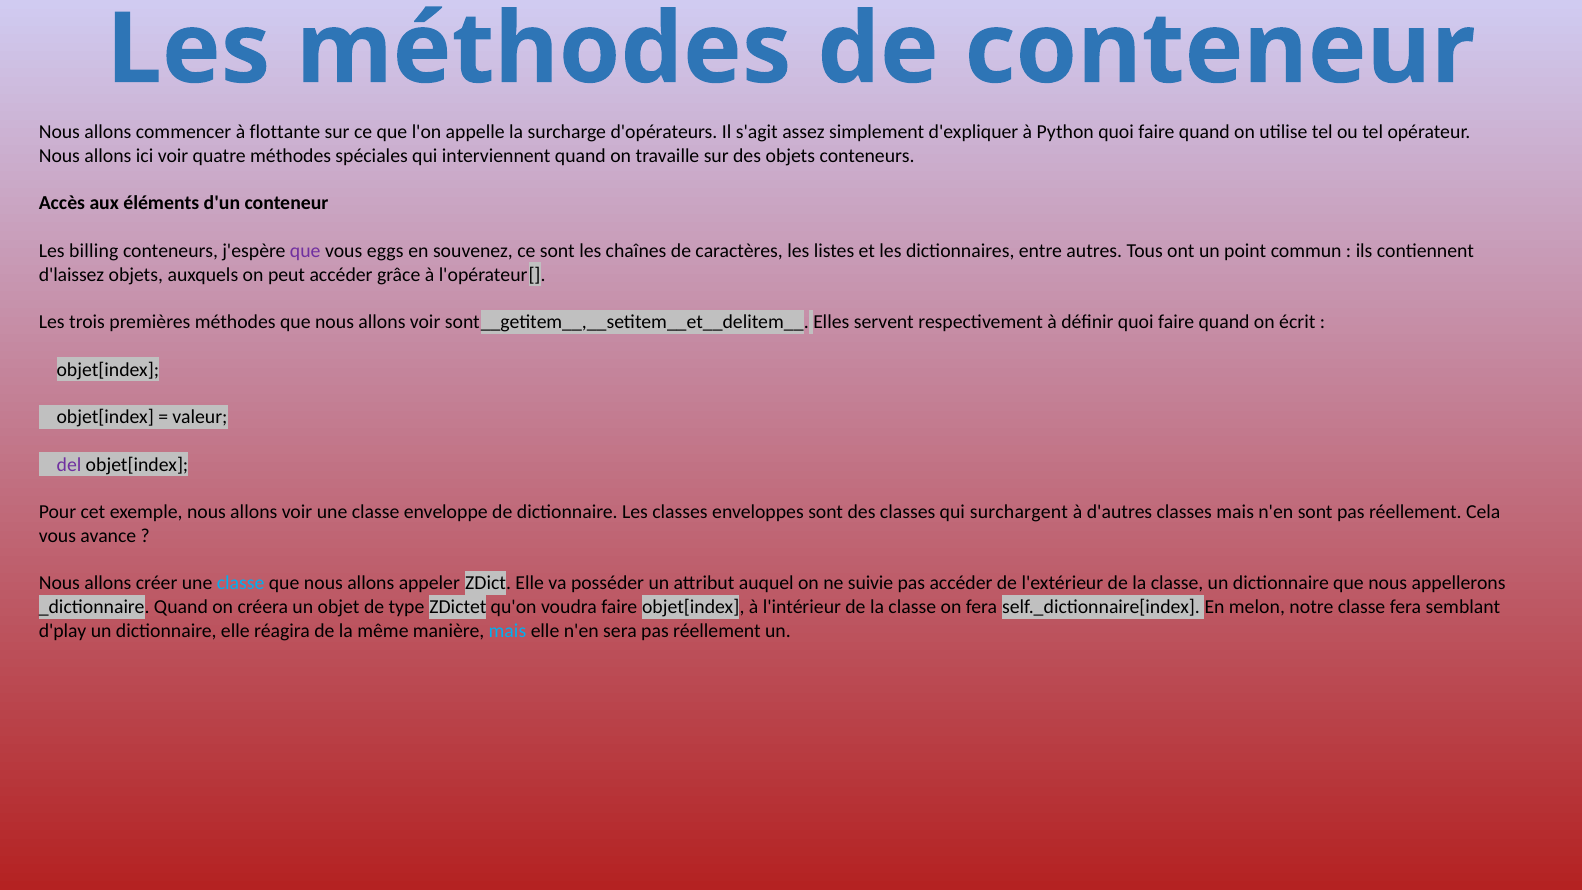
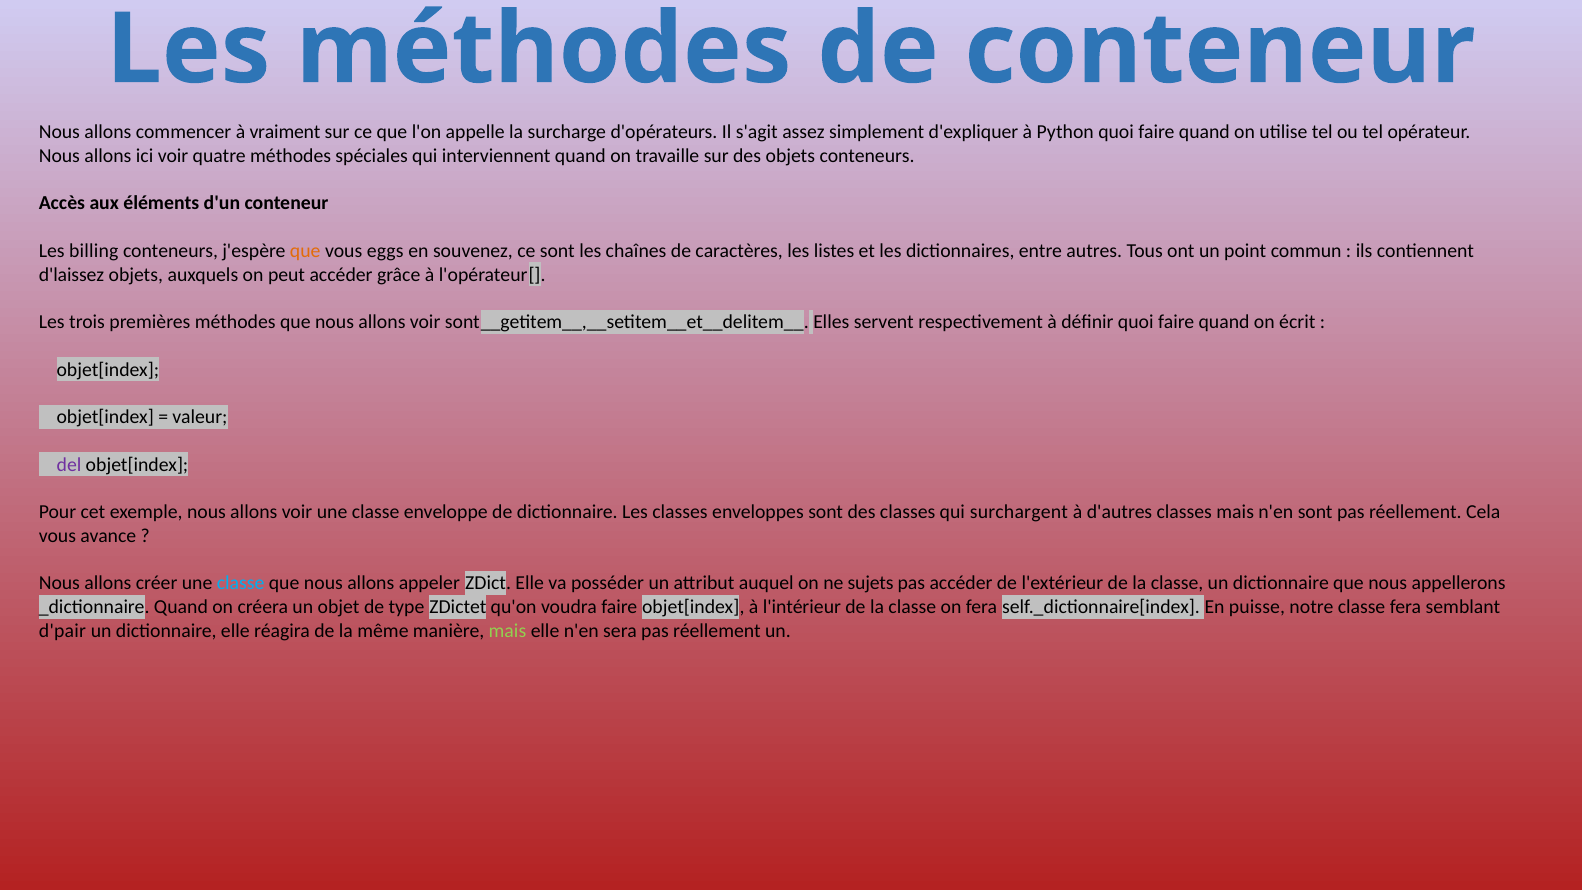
flottante: flottante -> vraiment
que at (305, 251) colour: purple -> orange
suivie: suivie -> sujets
melon: melon -> puisse
d'play: d'play -> d'pair
mais at (507, 631) colour: light blue -> light green
